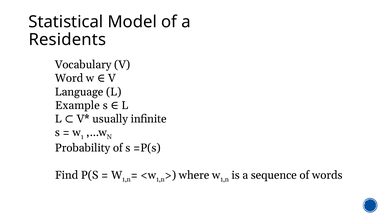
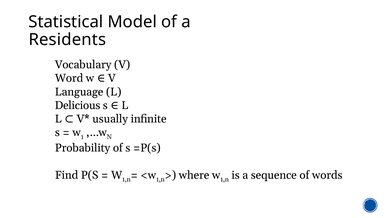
Example: Example -> Delicious
